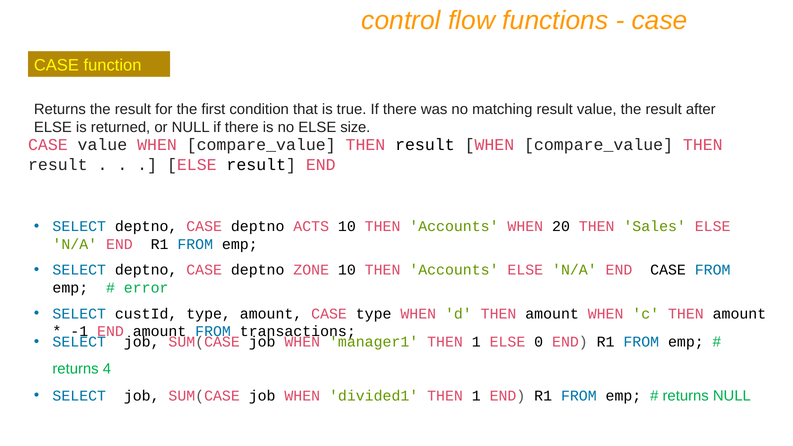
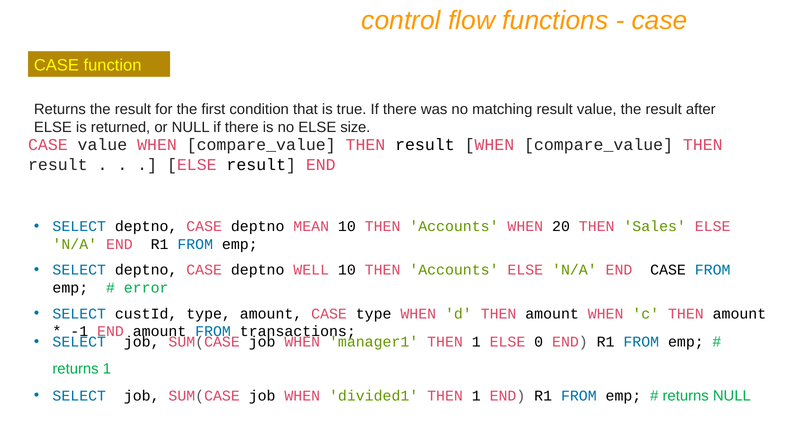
ACTS: ACTS -> MEAN
ZONE: ZONE -> WELL
returns 4: 4 -> 1
